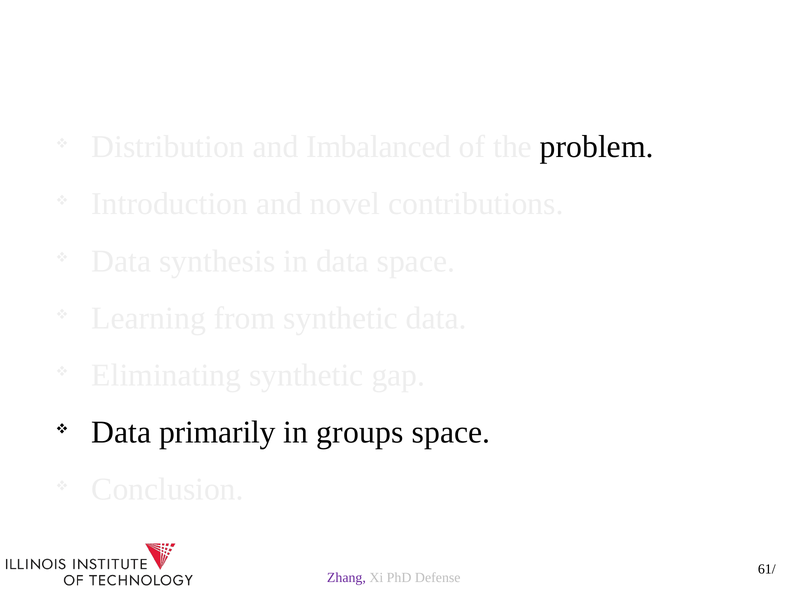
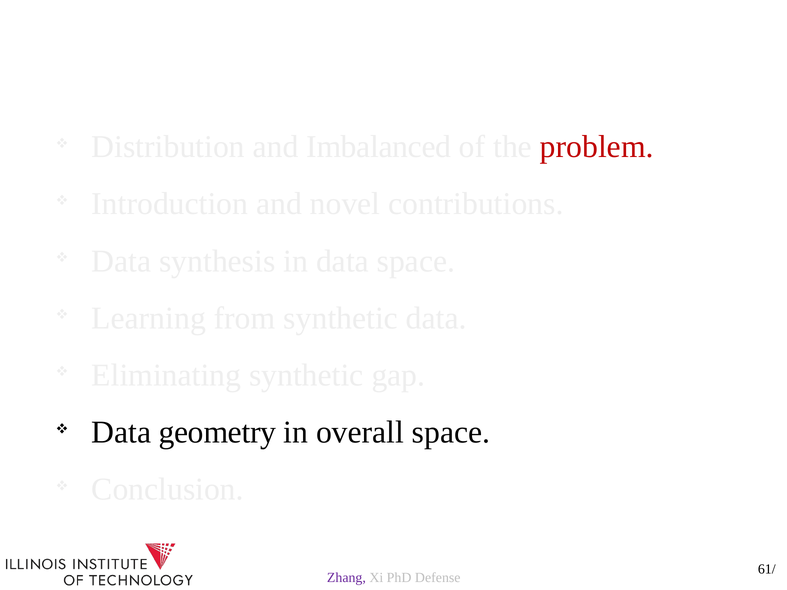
problem colour: black -> red
primarily: primarily -> geometry
groups: groups -> overall
